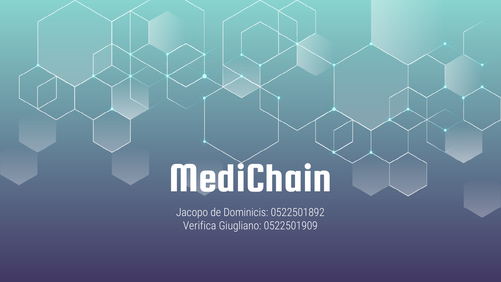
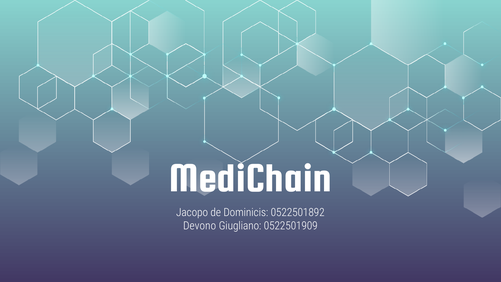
Verifica: Verifica -> Devono
